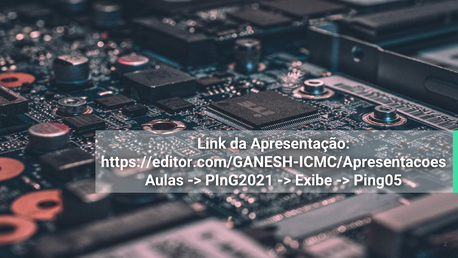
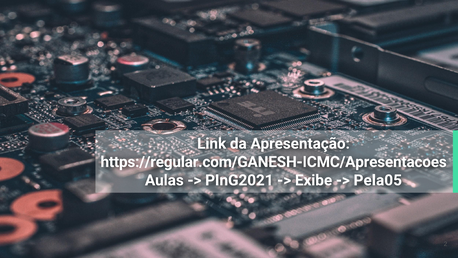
https://editor.com/GANESH-ICMC/Apresentacoes: https://editor.com/GANESH-ICMC/Apresentacoes -> https://regular.com/GANESH-ICMC/Apresentacoes
Ping05: Ping05 -> Pela05
